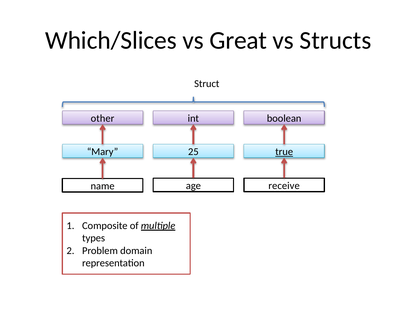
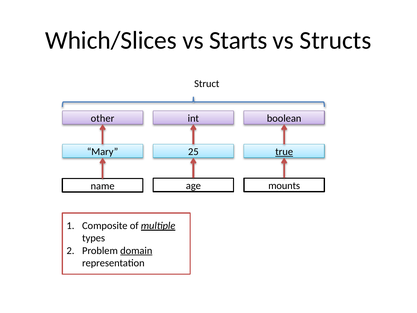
Great: Great -> Starts
receive: receive -> mounts
domain underline: none -> present
